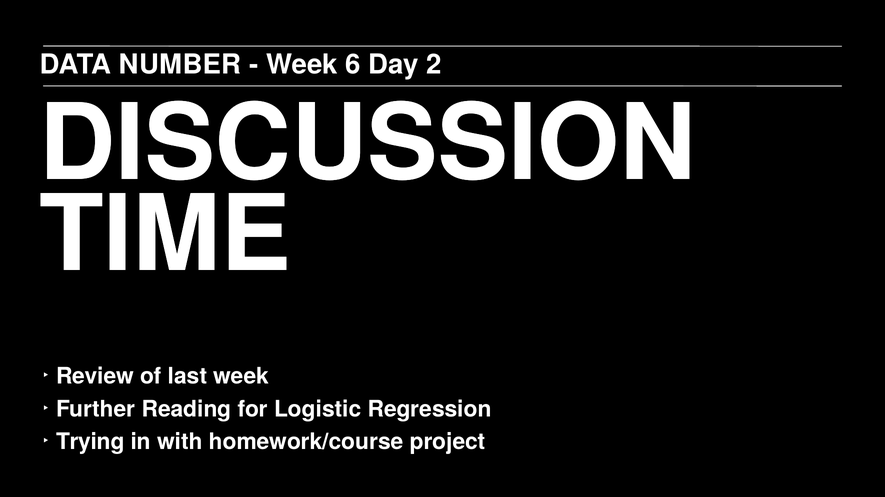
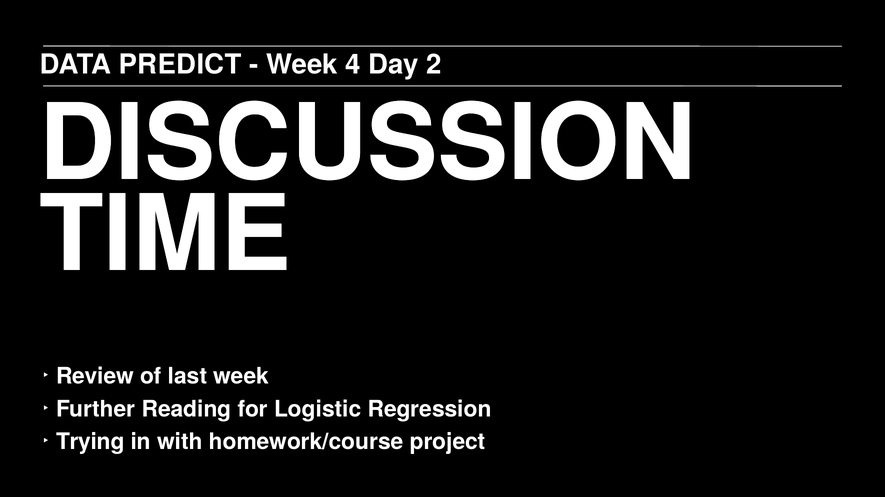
NUMBER: NUMBER -> PREDICT
6: 6 -> 4
